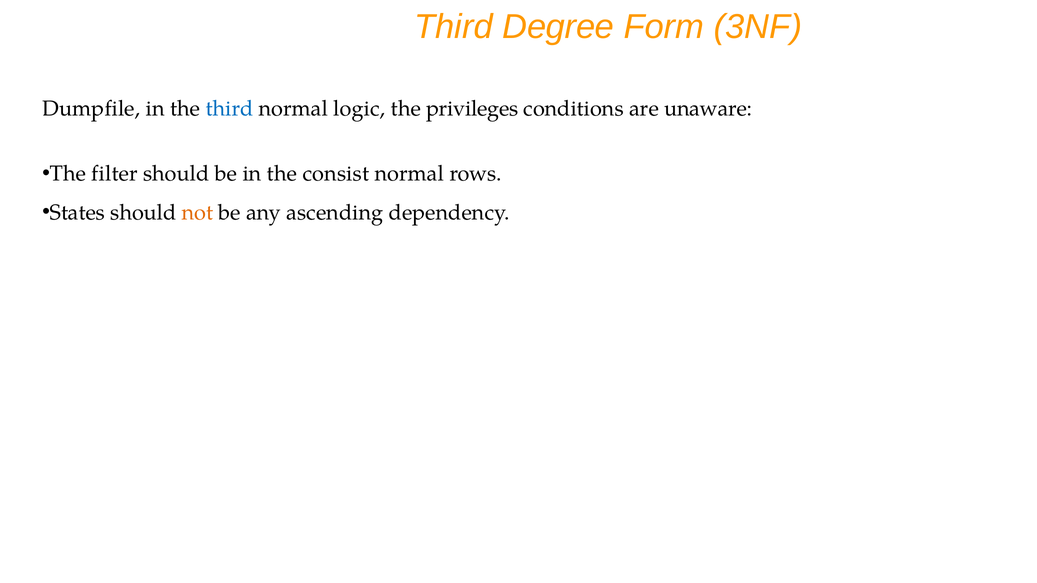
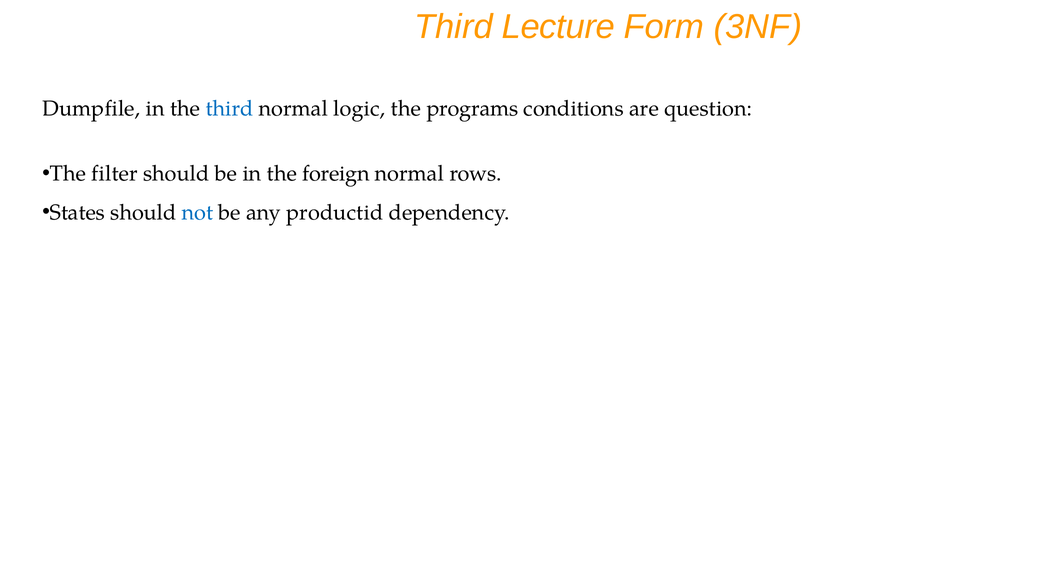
Degree: Degree -> Lecture
privileges: privileges -> programs
unaware: unaware -> question
consist: consist -> foreign
not colour: orange -> blue
ascending: ascending -> productid
